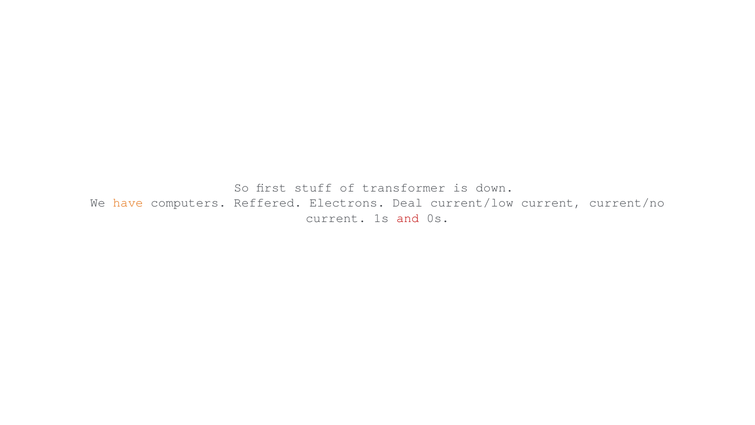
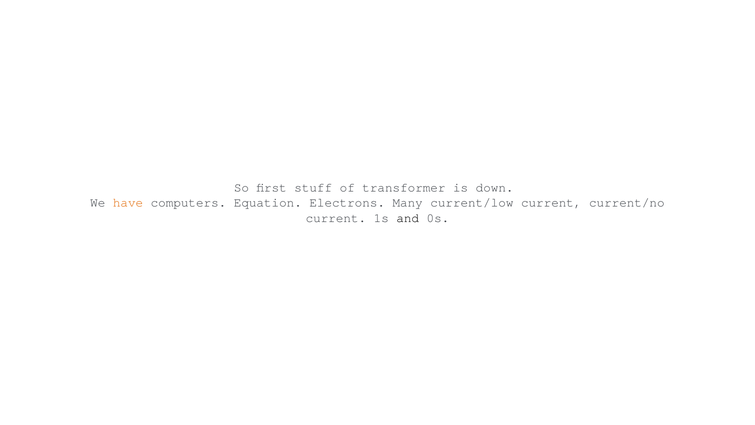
Reffered: Reffered -> Equation
Deal: Deal -> Many
and colour: red -> black
